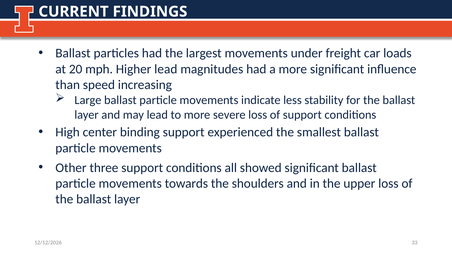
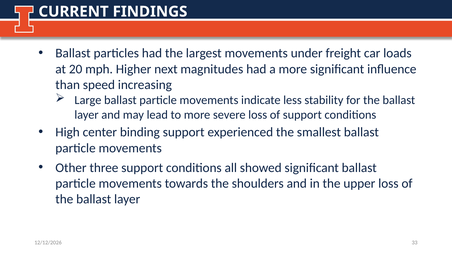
Higher lead: lead -> next
